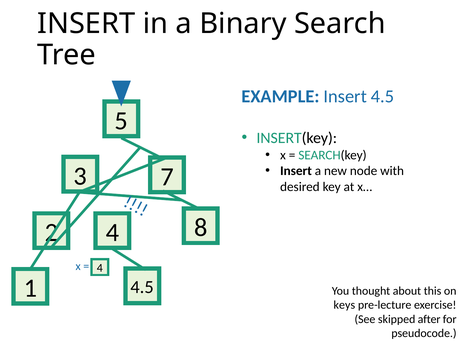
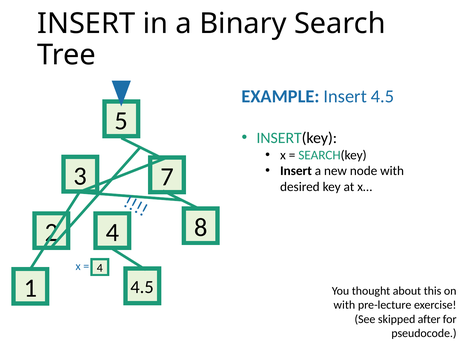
keys at (344, 305): keys -> with
